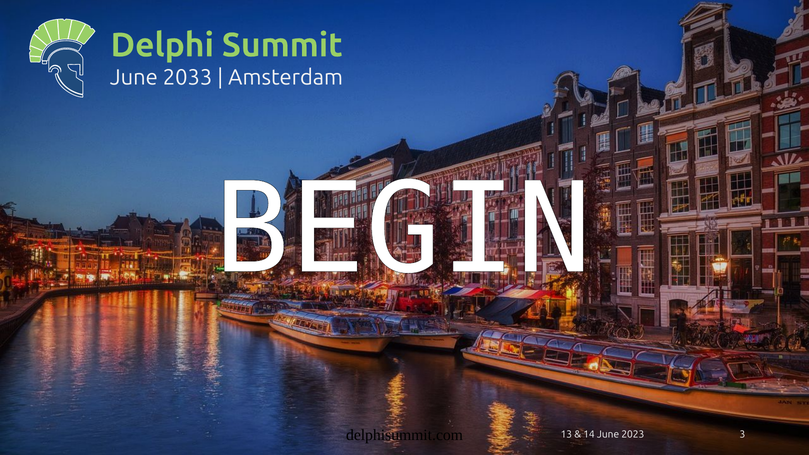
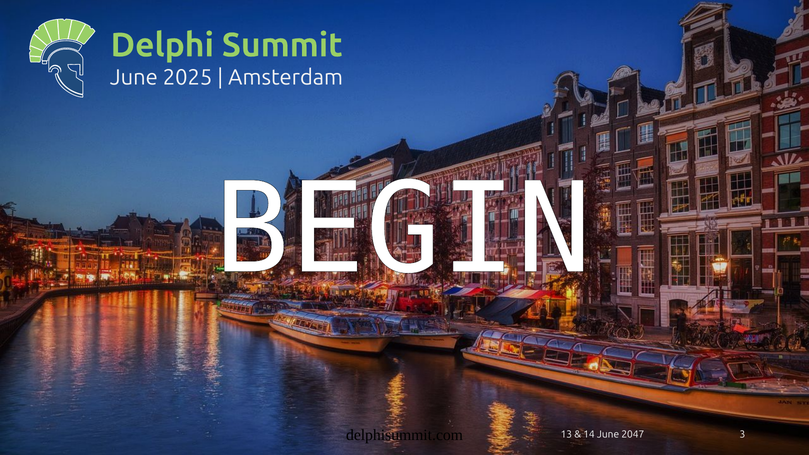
2033: 2033 -> 2025
2023: 2023 -> 2047
